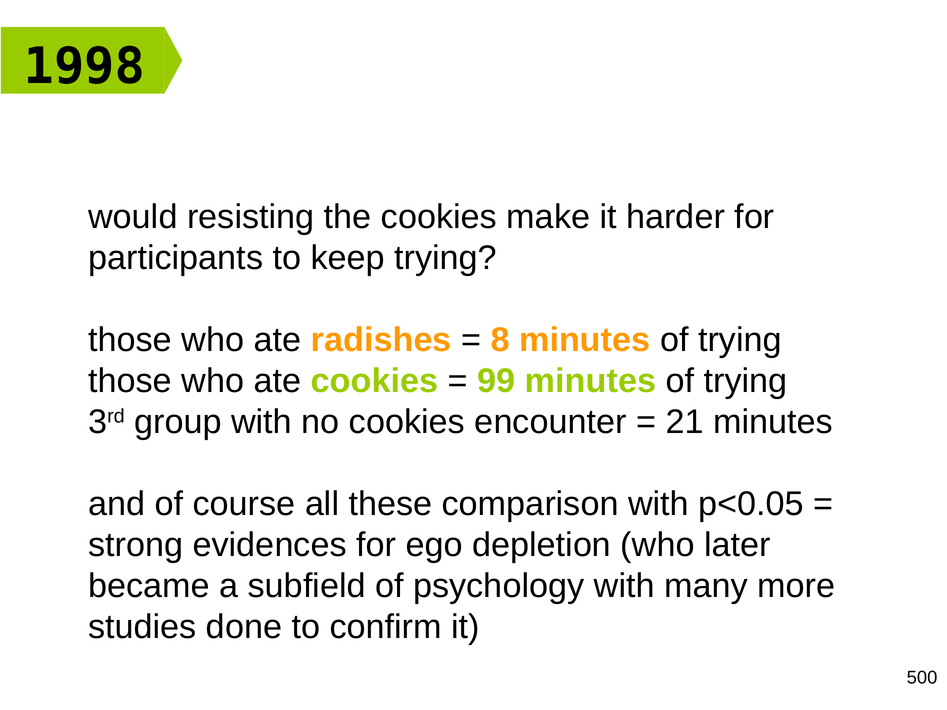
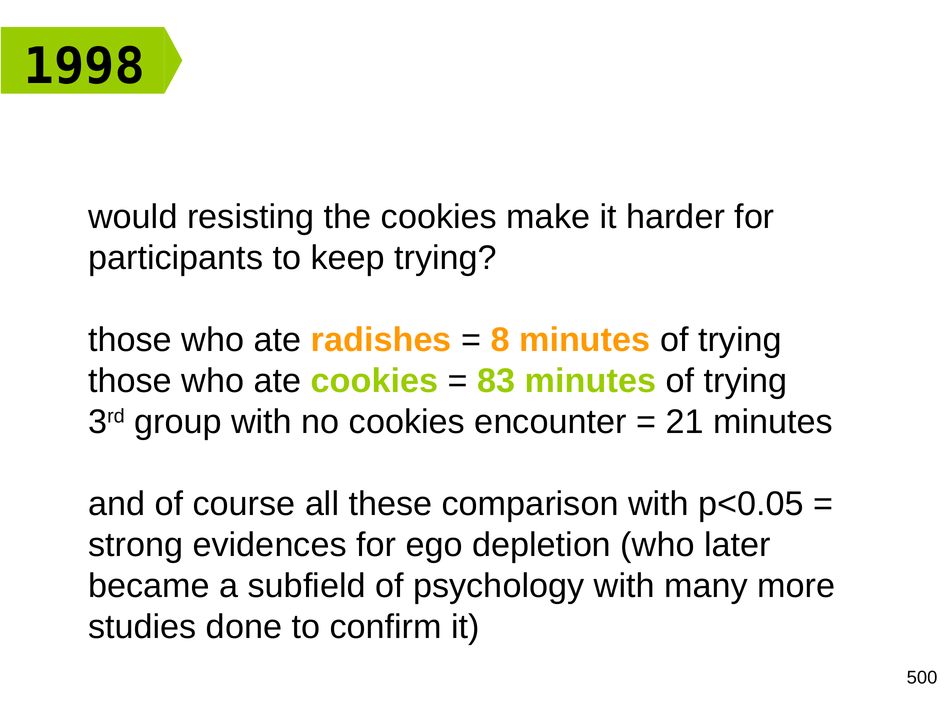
99: 99 -> 83
